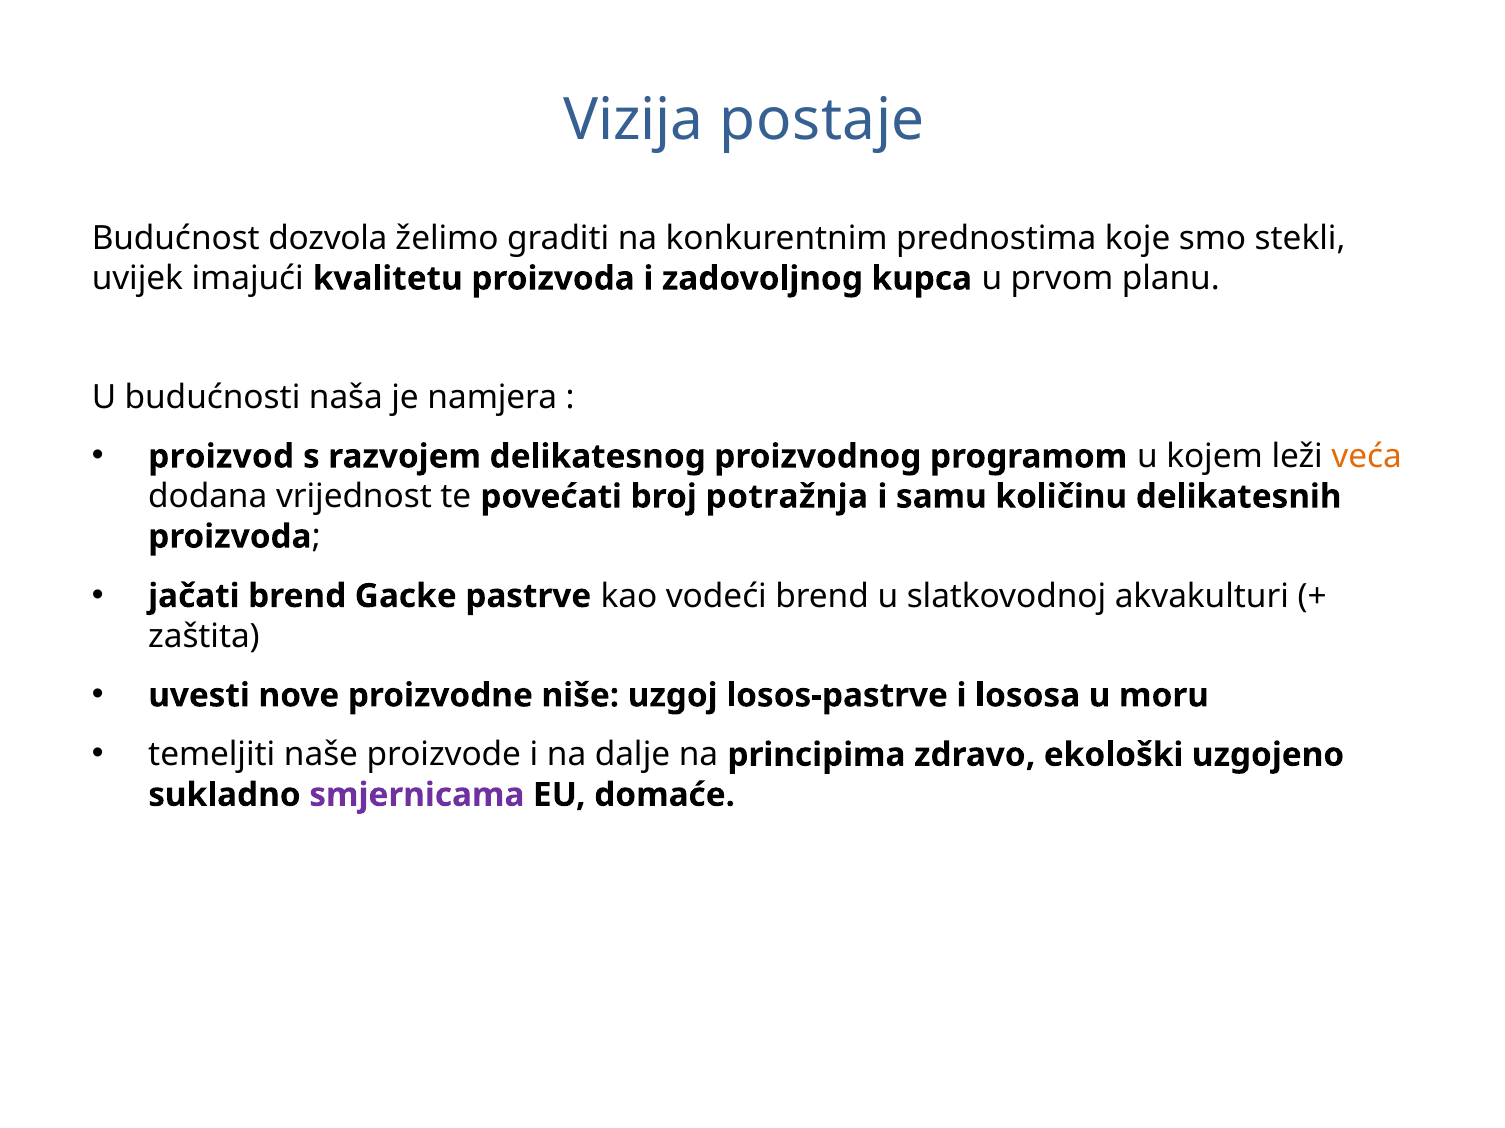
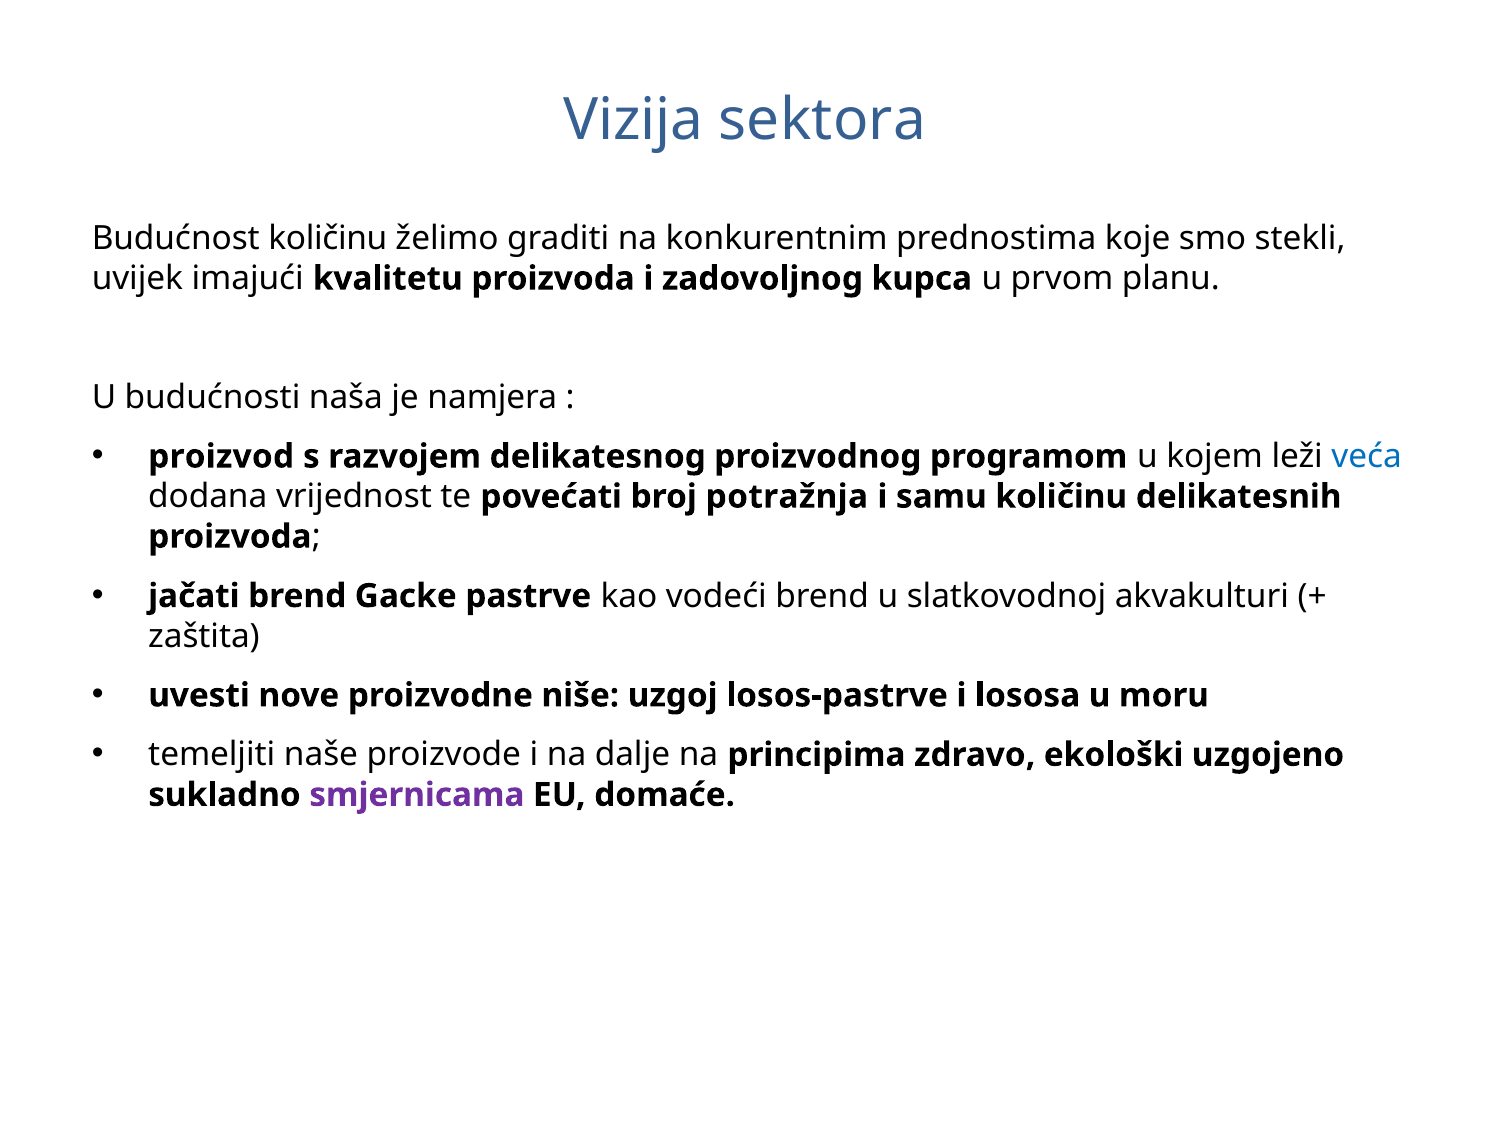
postaje: postaje -> sektora
Budućnost dozvola: dozvola -> količinu
veća colour: orange -> blue
